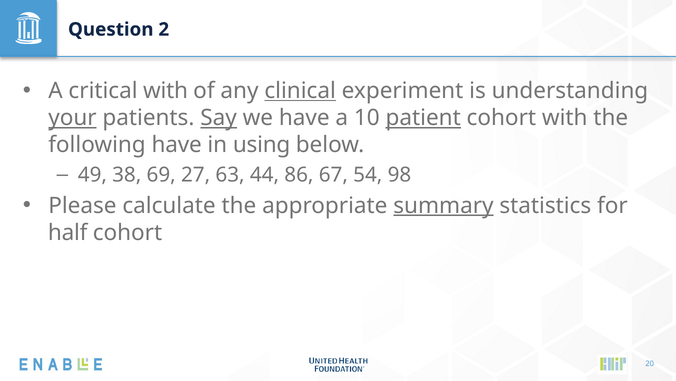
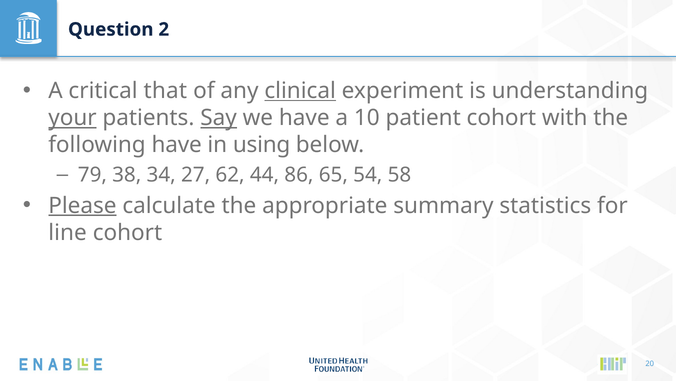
critical with: with -> that
patient underline: present -> none
49: 49 -> 79
69: 69 -> 34
63: 63 -> 62
67: 67 -> 65
98: 98 -> 58
Please underline: none -> present
summary underline: present -> none
half: half -> line
